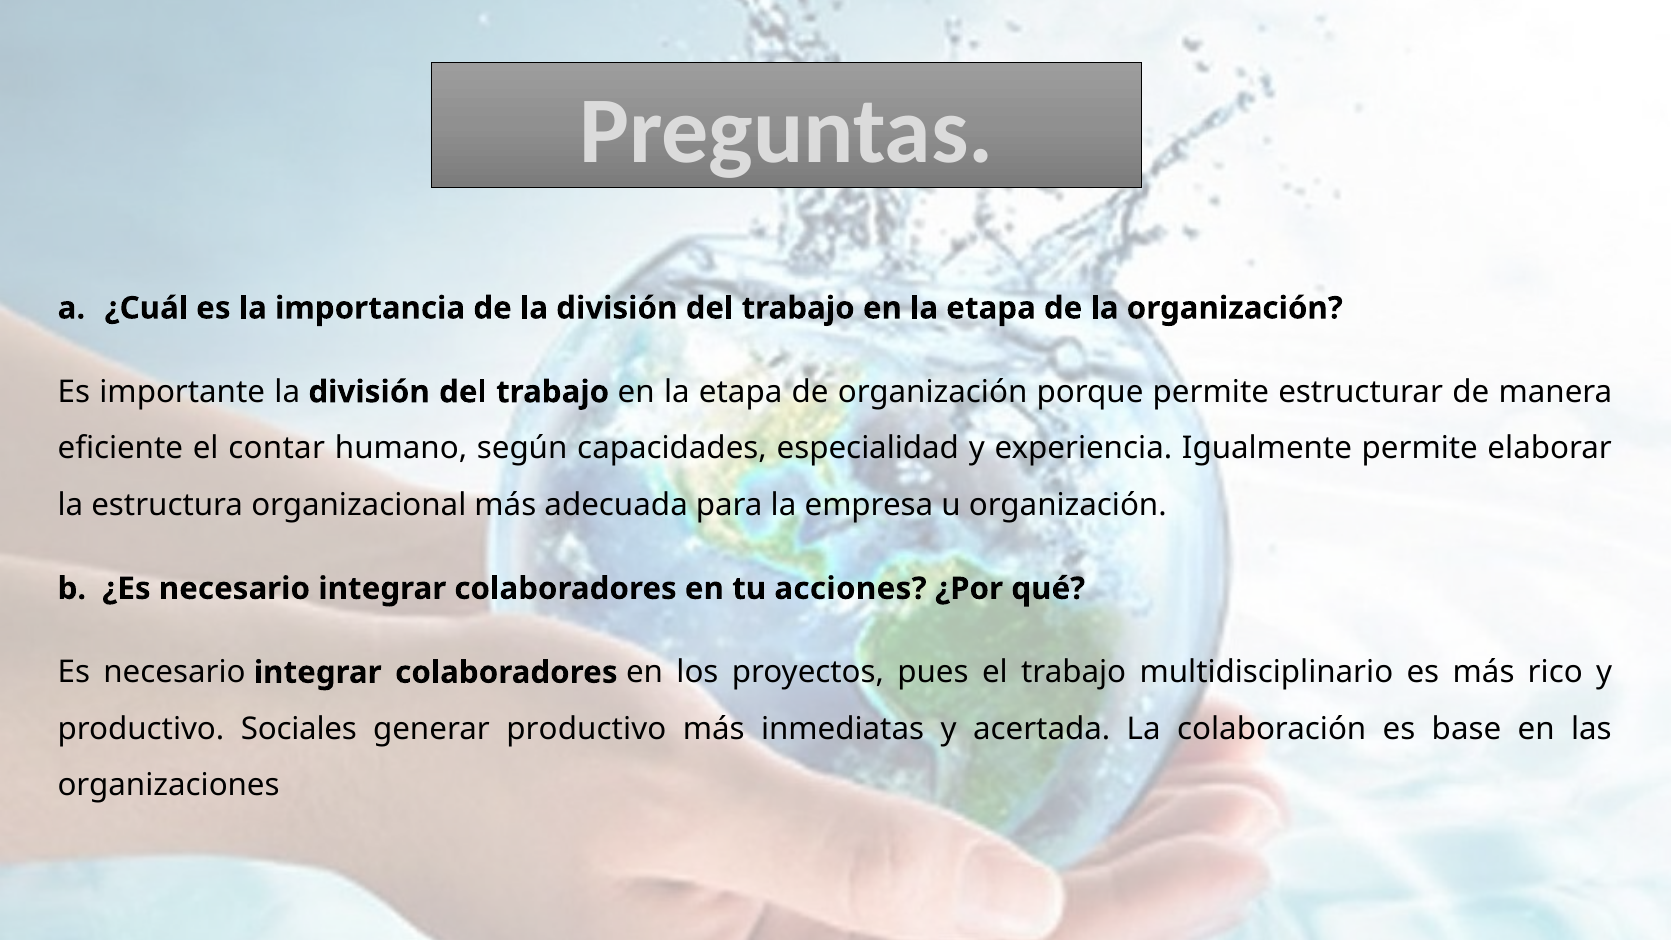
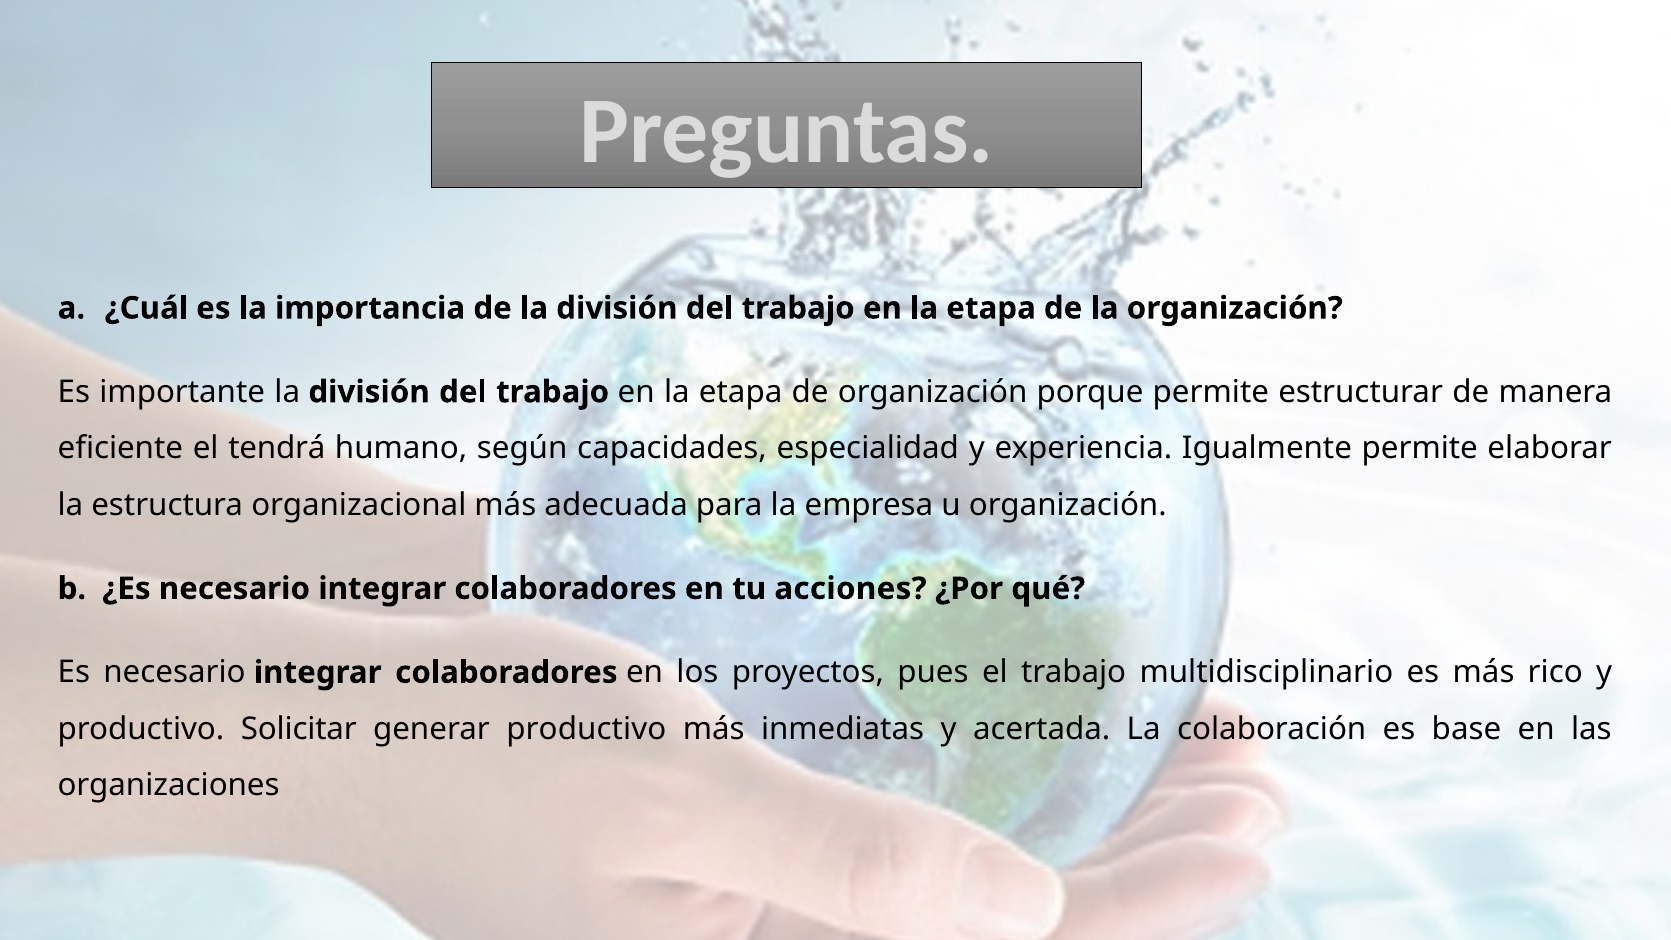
contar: contar -> tendrá
Sociales: Sociales -> Solicitar
